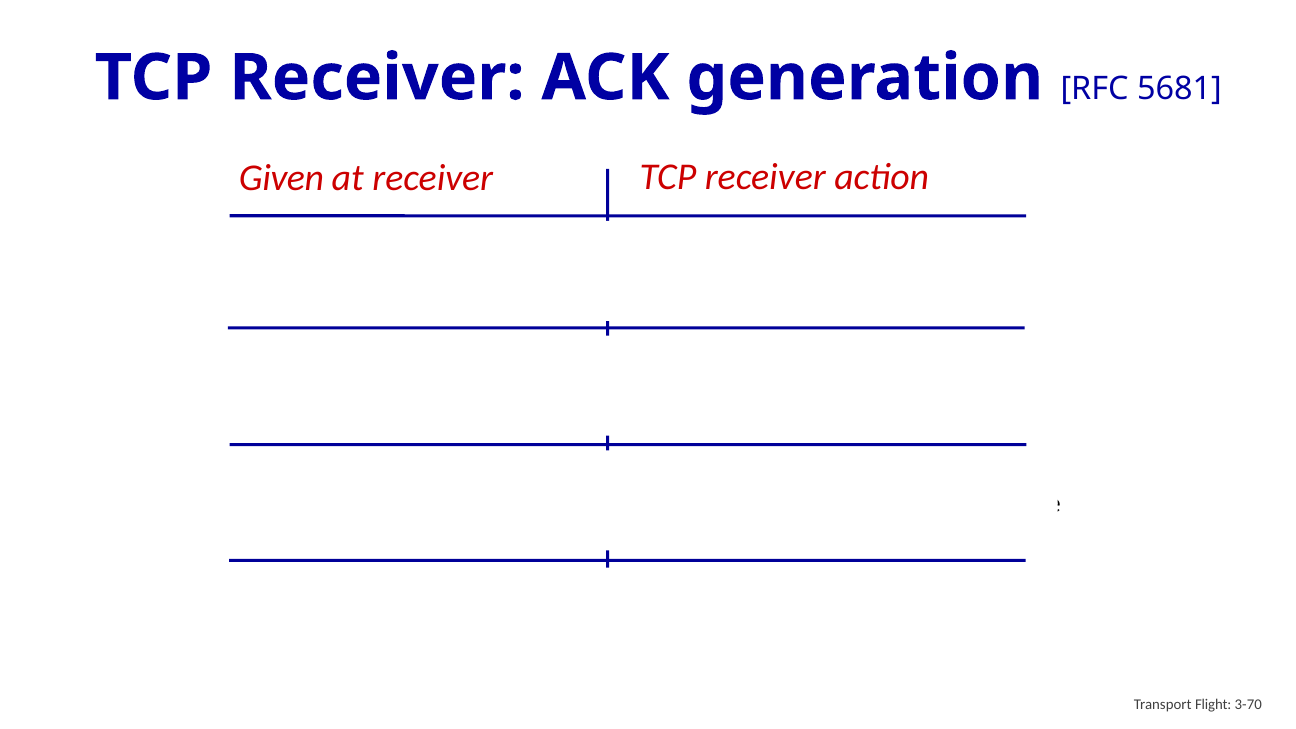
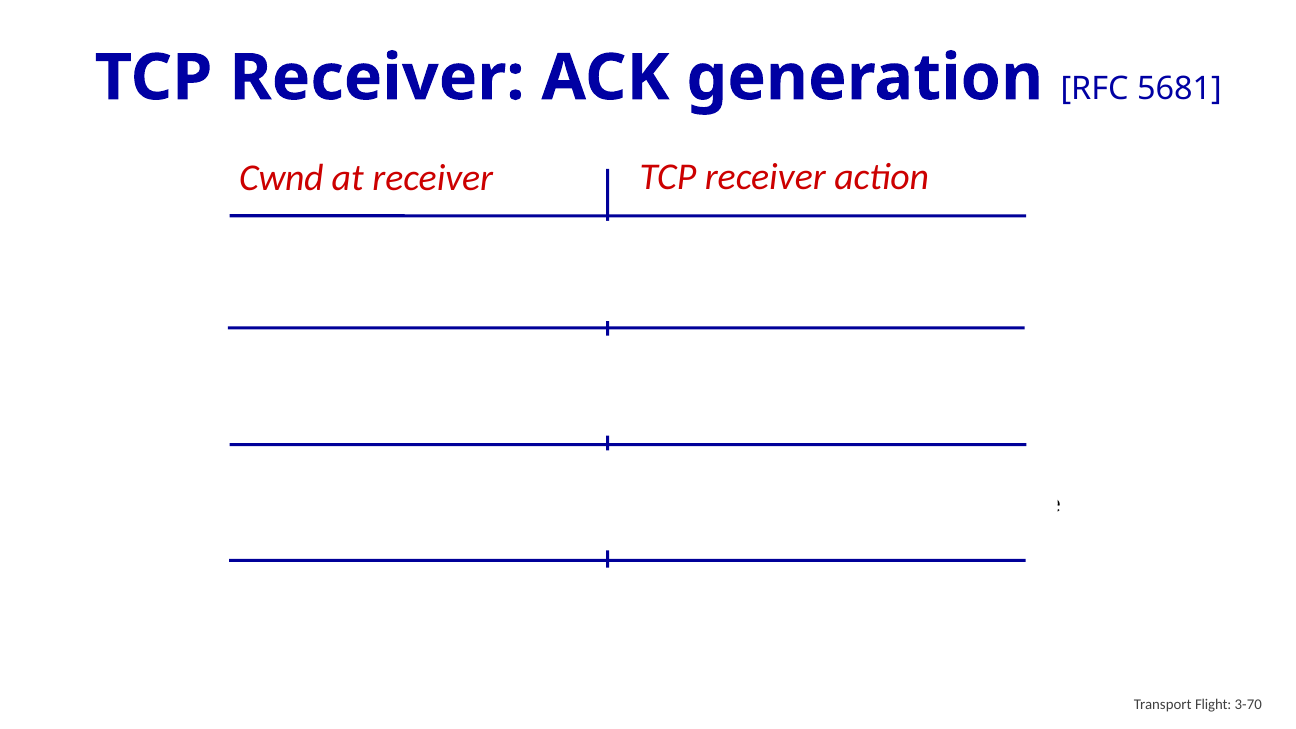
Given: Given -> Cwnd
